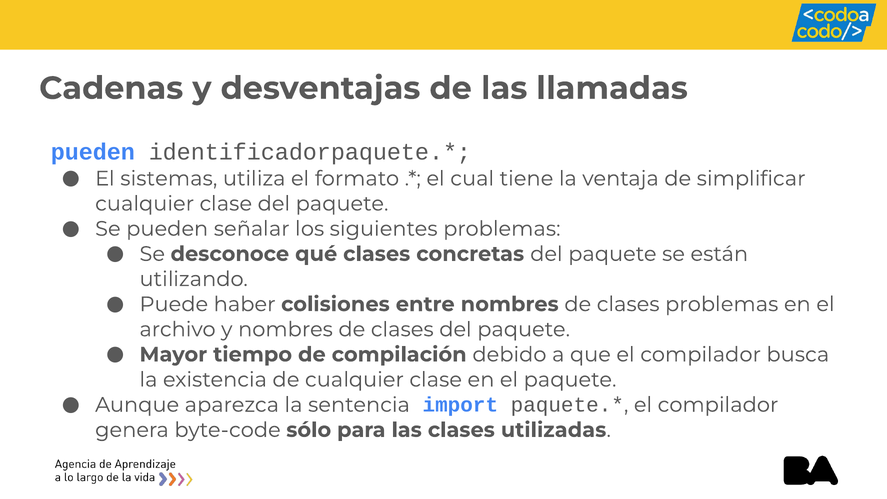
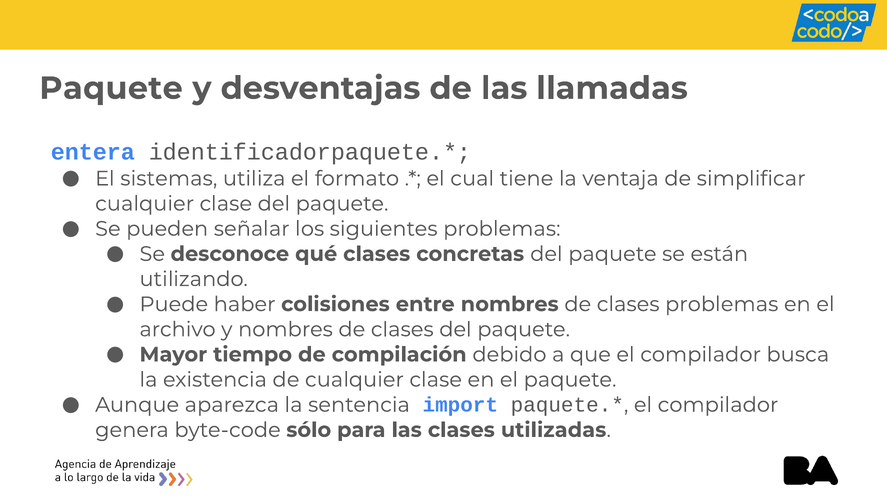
Cadenas at (111, 88): Cadenas -> Paquete
pueden at (93, 152): pueden -> entera
